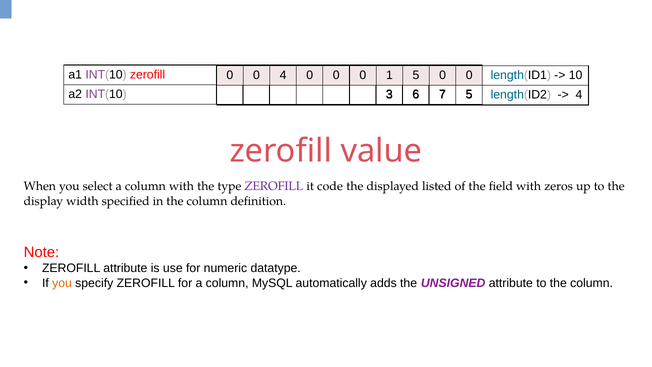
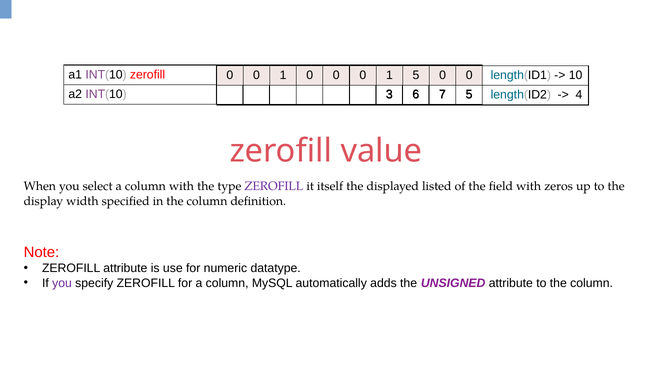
4 at (283, 75): 4 -> 1
code: code -> itself
you at (62, 283) colour: orange -> purple
